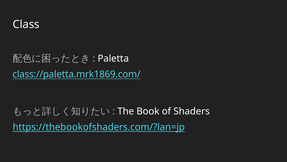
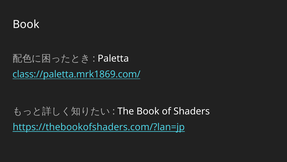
Class at (26, 24): Class -> Book
